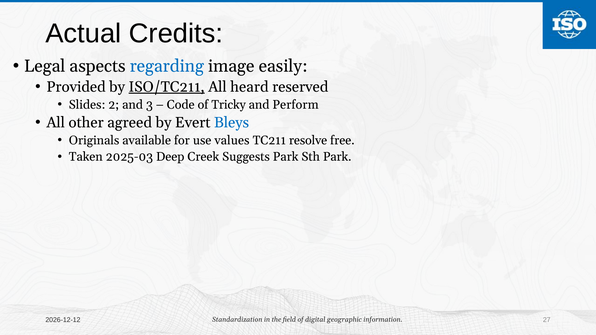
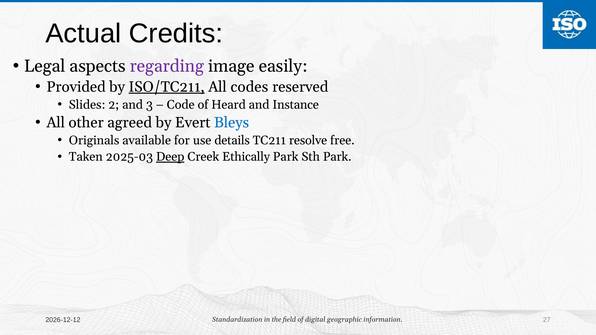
regarding colour: blue -> purple
heard: heard -> codes
Tricky: Tricky -> Heard
Perform: Perform -> Instance
values: values -> details
Deep underline: none -> present
Suggests: Suggests -> Ethically
